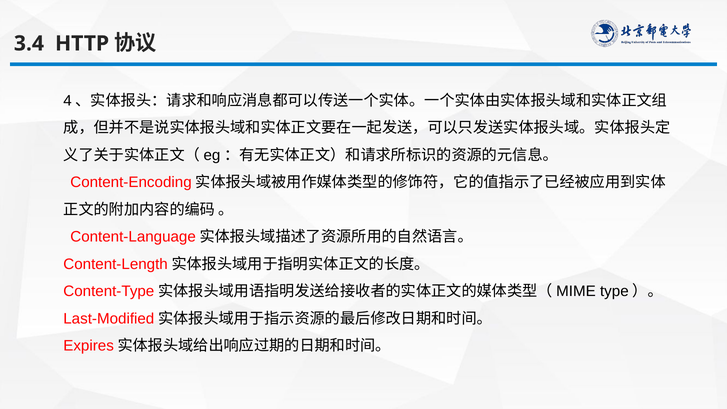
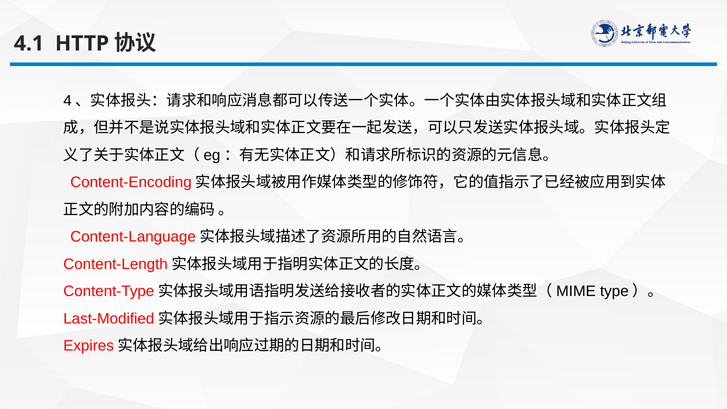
3.4: 3.4 -> 4.1
